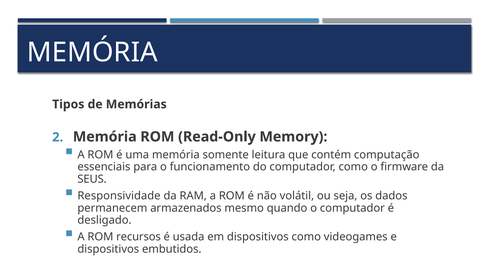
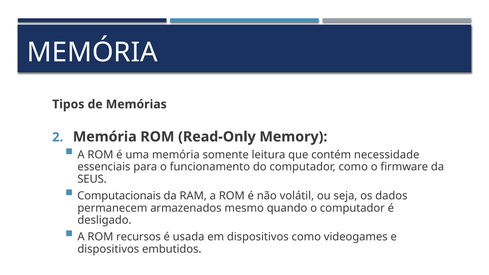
computação: computação -> necessidade
Responsividade: Responsividade -> Computacionais
